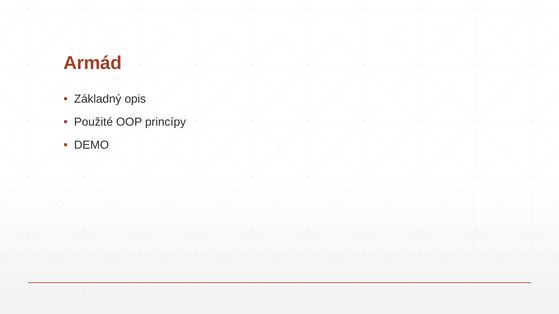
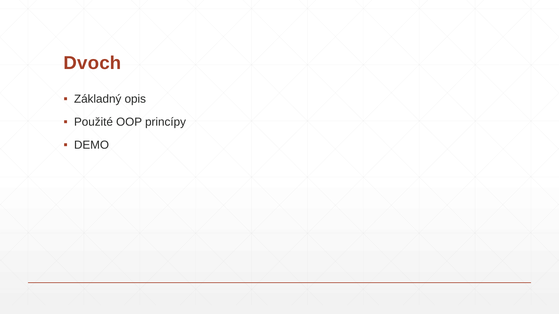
Armád: Armád -> Dvoch
